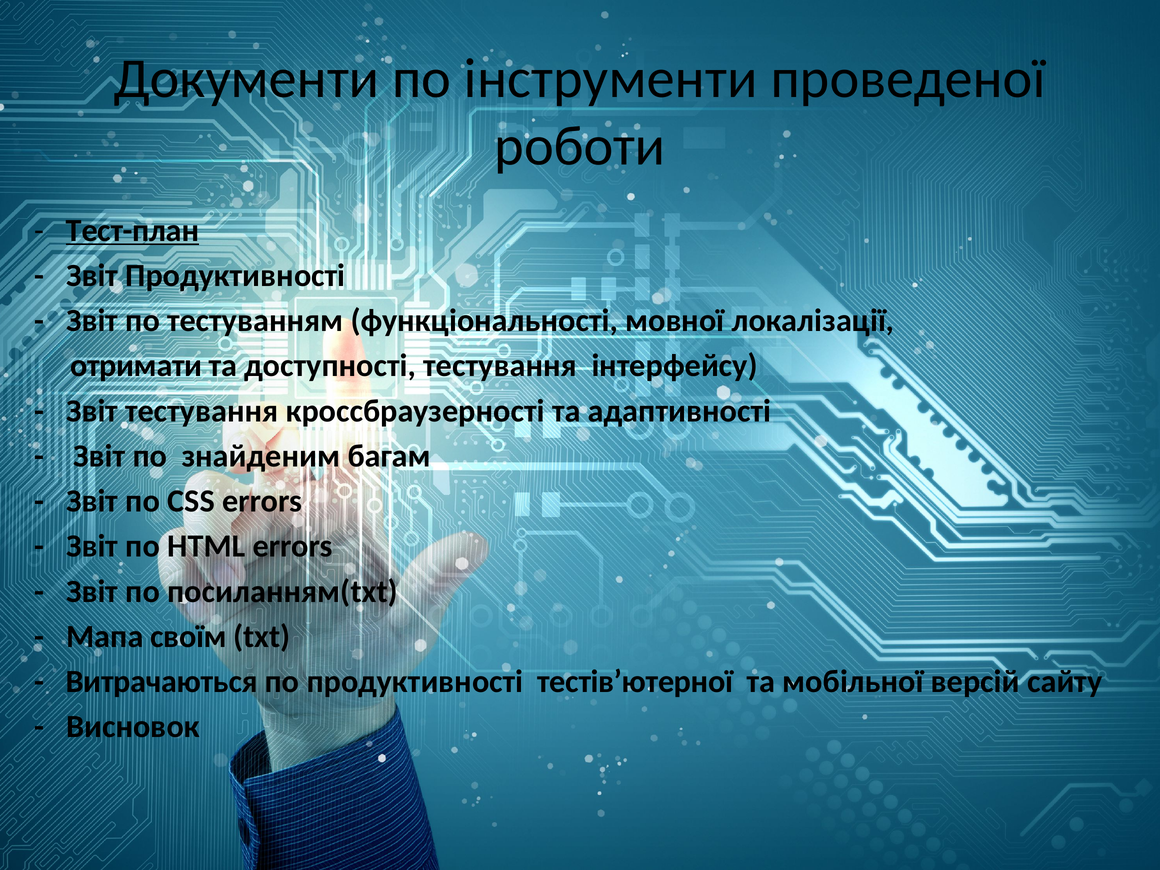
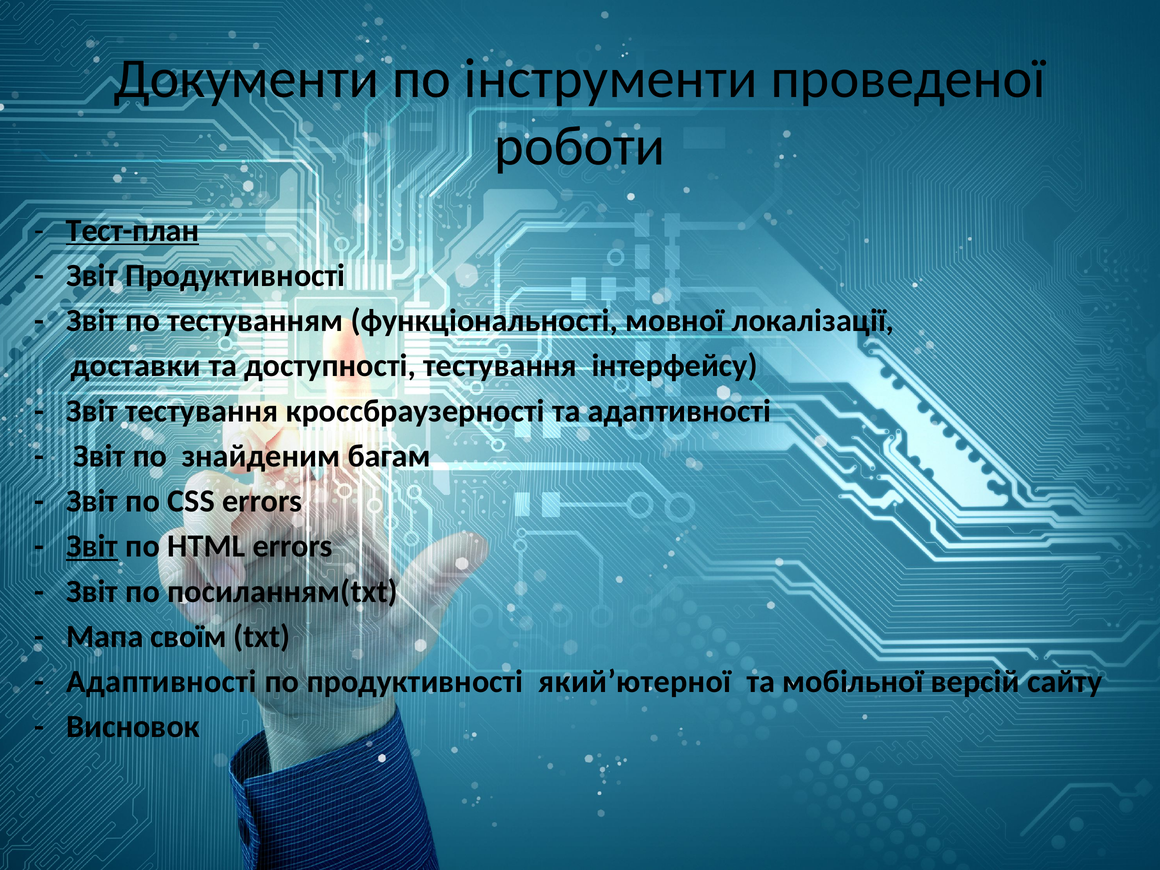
отримати: отримати -> доставки
Звіт at (92, 546) underline: none -> present
Витрачаються at (162, 682): Витрачаються -> Адаптивності
тестів’ютерної: тестів’ютерної -> який’ютерної
